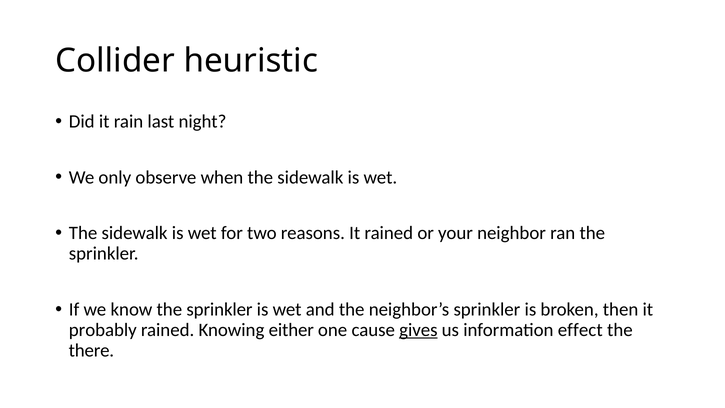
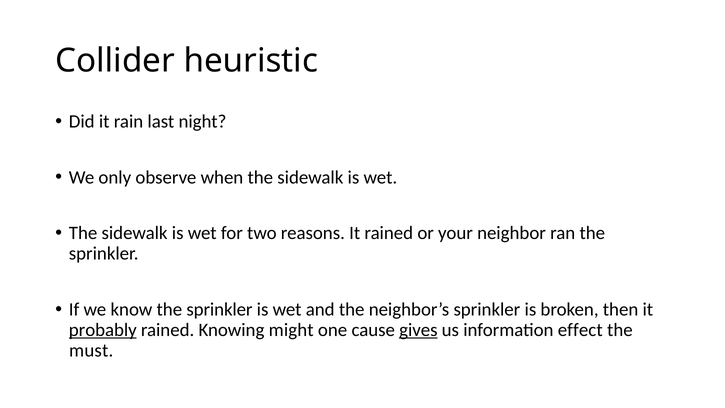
probably underline: none -> present
either: either -> might
there: there -> must
